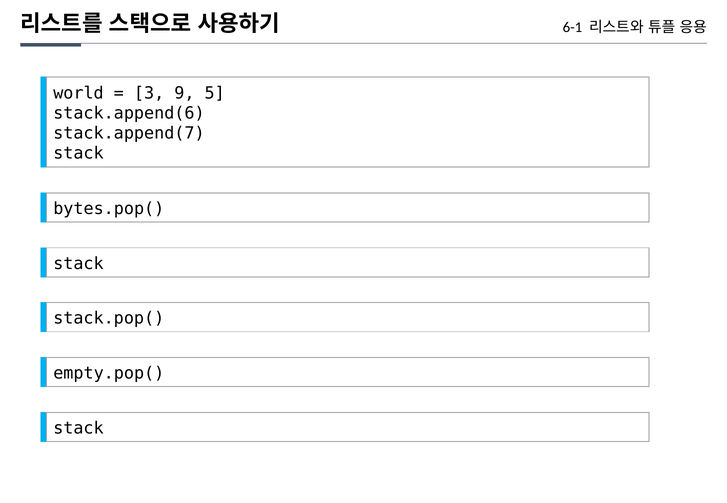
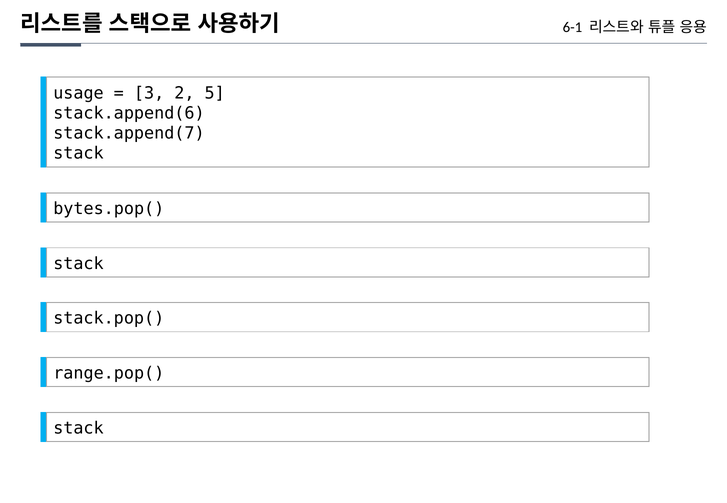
world: world -> usage
9: 9 -> 2
empty.pop(: empty.pop( -> range.pop(
